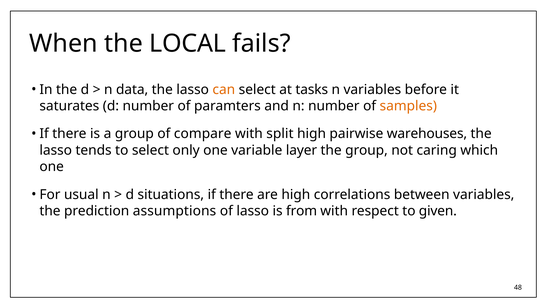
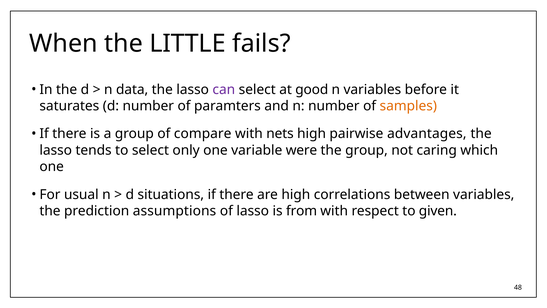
LOCAL: LOCAL -> LITTLE
can colour: orange -> purple
tasks: tasks -> good
split: split -> nets
warehouses: warehouses -> advantages
layer: layer -> were
